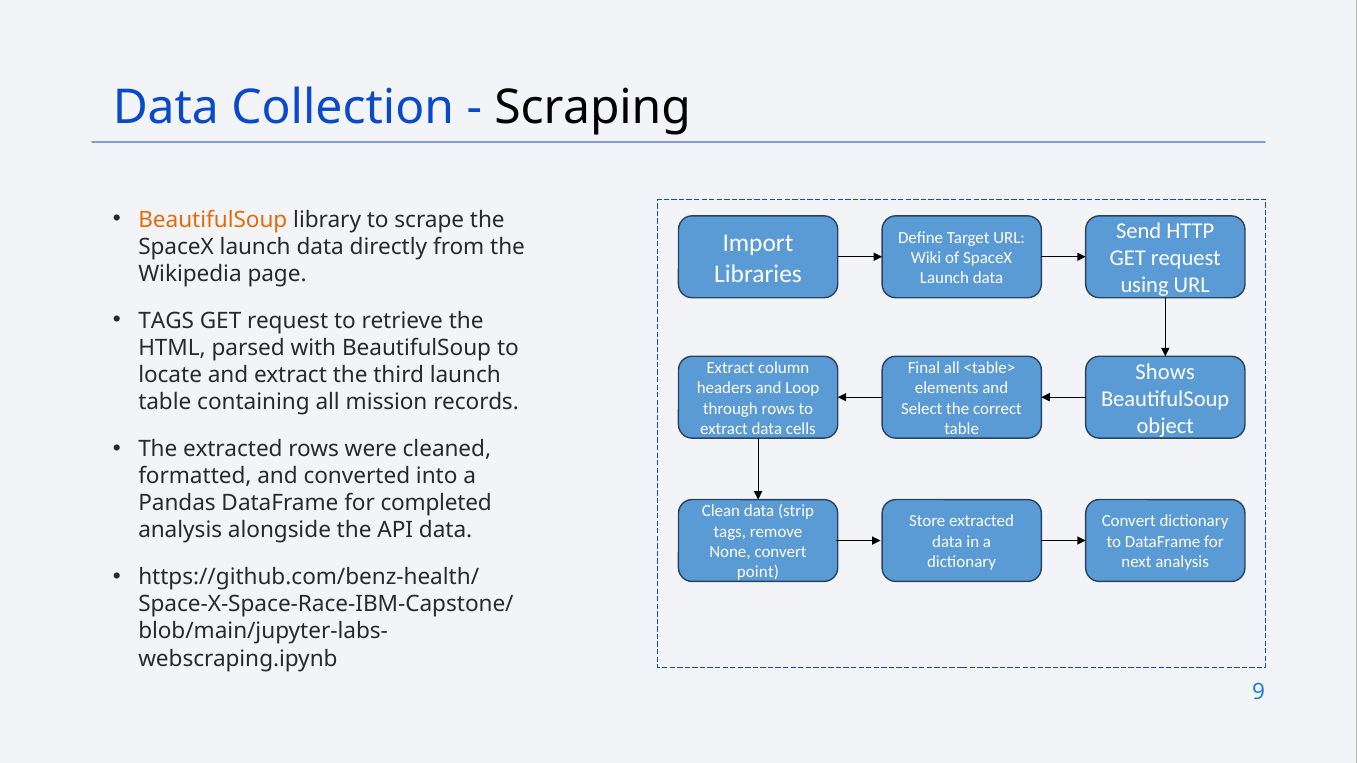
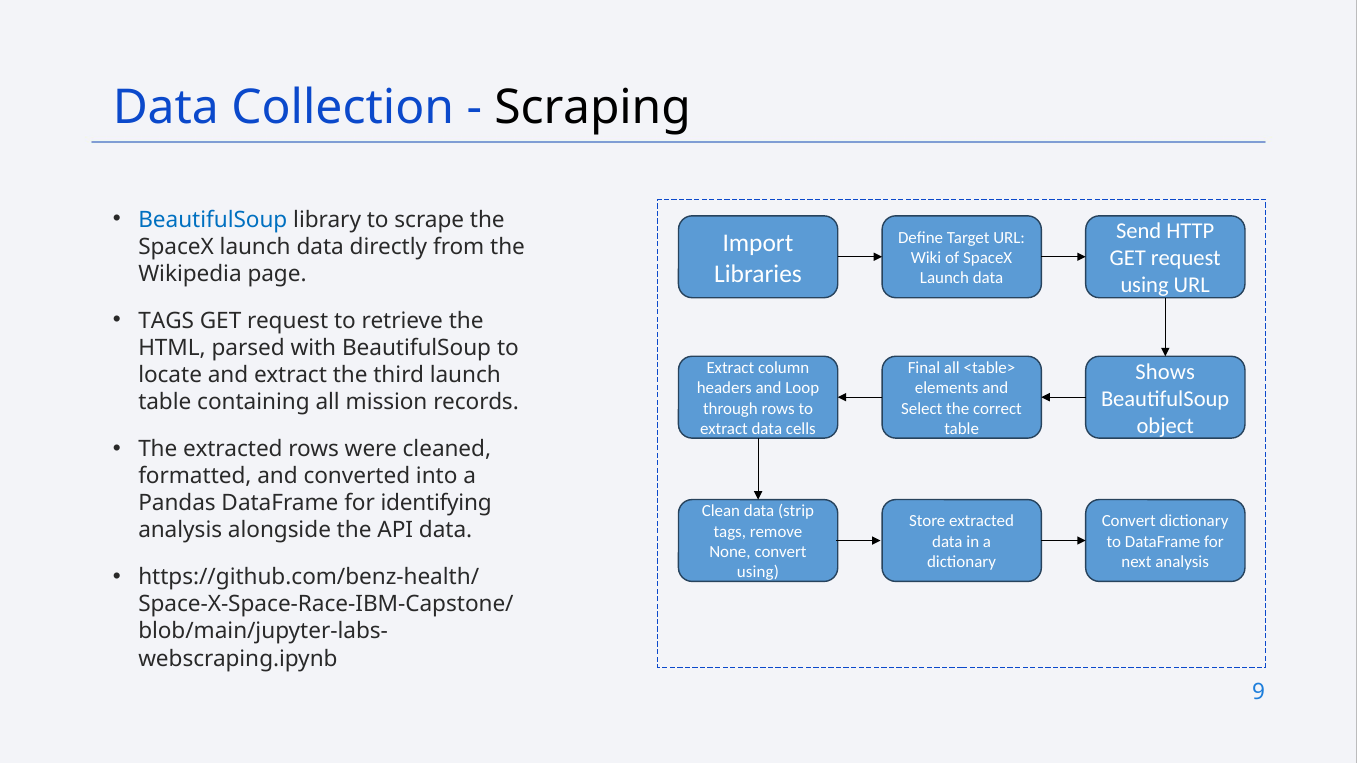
BeautifulSoup at (213, 220) colour: orange -> blue
completed: completed -> identifying
point at (758, 572): point -> using
